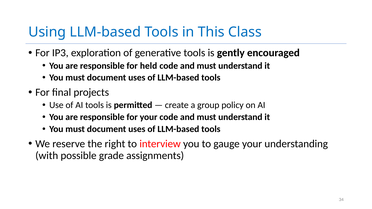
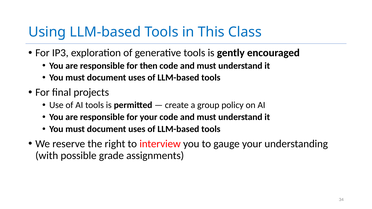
held: held -> then
